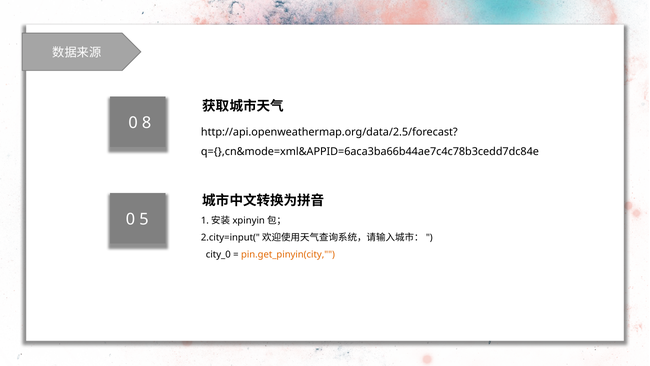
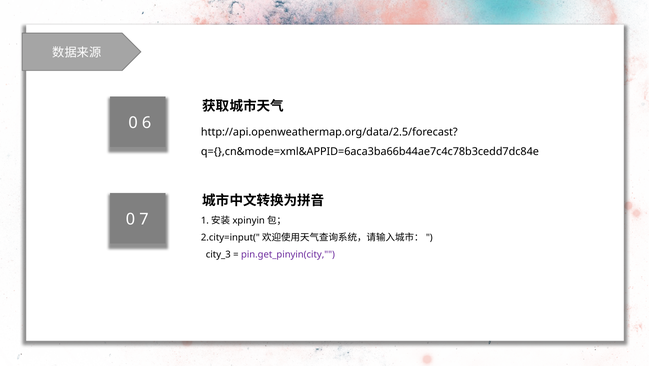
8: 8 -> 6
5: 5 -> 7
city_0: city_0 -> city_3
pin.get_pinyin(city colour: orange -> purple
